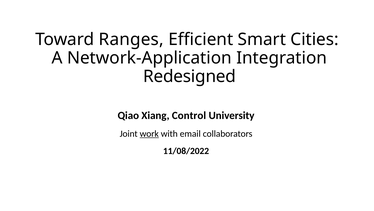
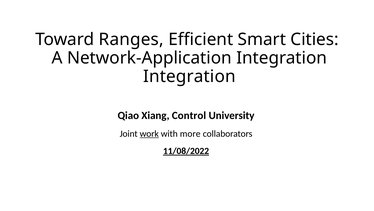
Redesigned at (190, 76): Redesigned -> Integration
email: email -> more
11/08/2022 underline: none -> present
